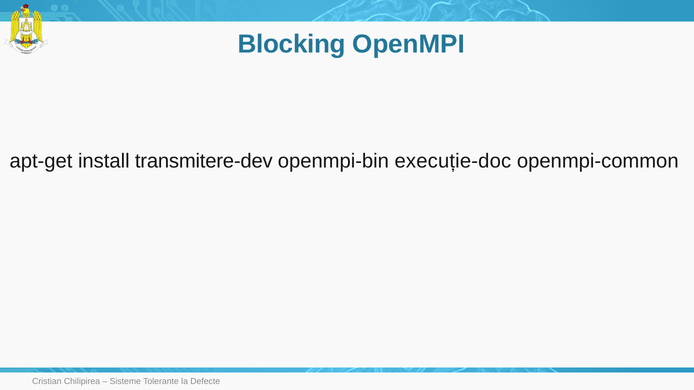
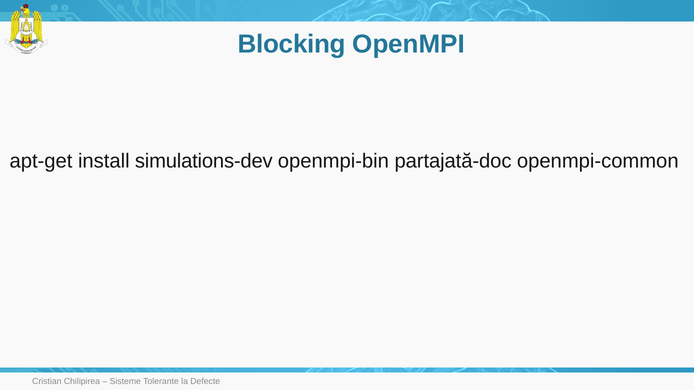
transmitere-dev: transmitere-dev -> simulations-dev
execuție-doc: execuție-doc -> partajată-doc
